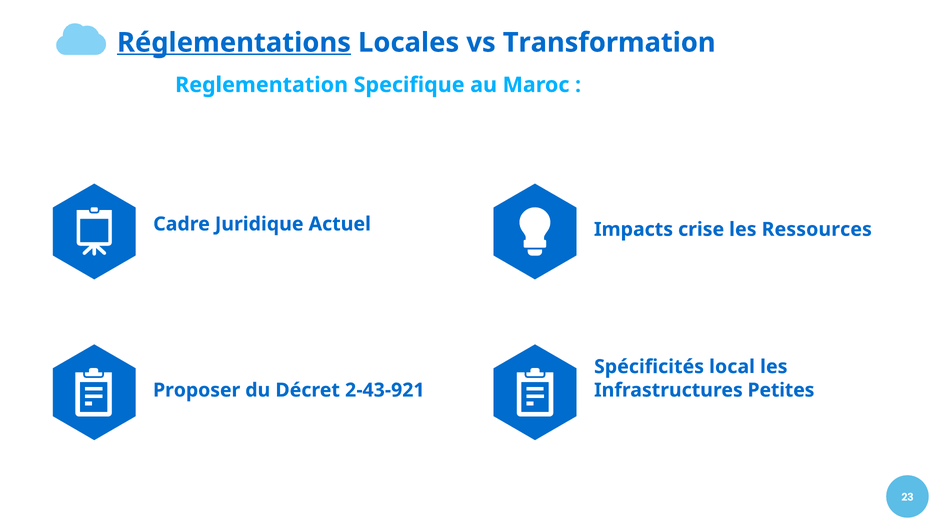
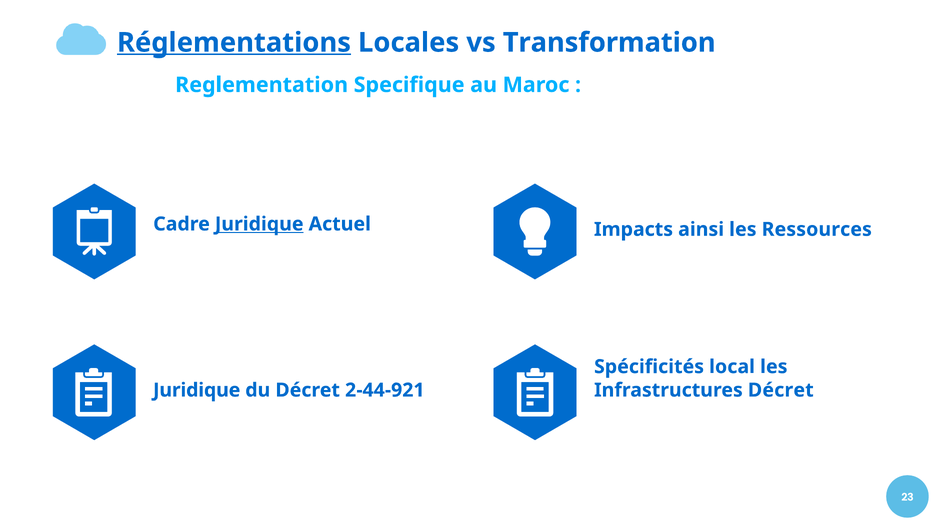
Juridique at (259, 224) underline: none -> present
crise: crise -> ainsi
Proposer at (197, 390): Proposer -> Juridique
2-43-921: 2-43-921 -> 2-44-921
Infrastructures Petites: Petites -> Décret
